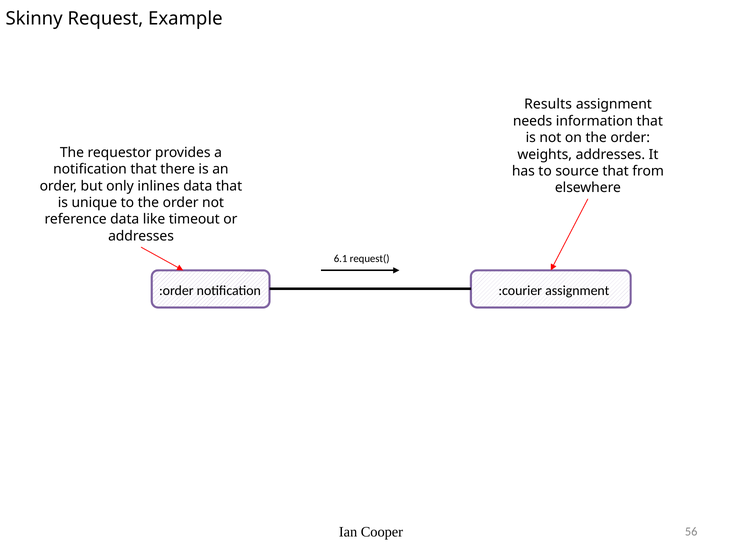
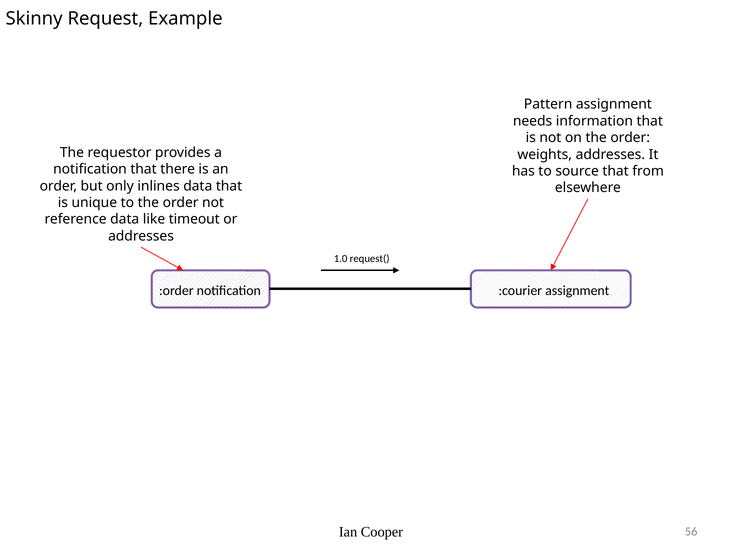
Results: Results -> Pattern
6.1: 6.1 -> 1.0
